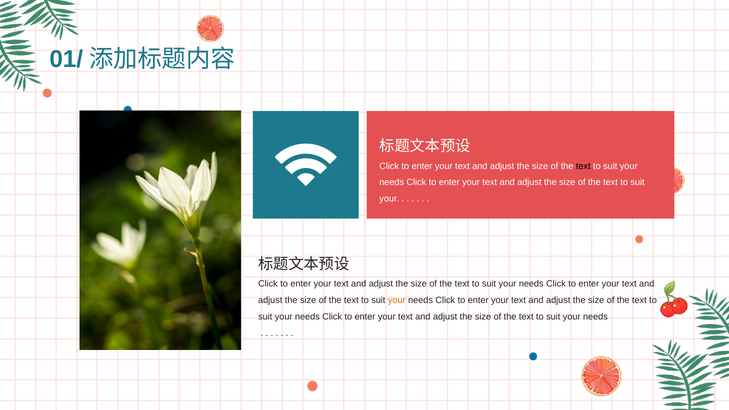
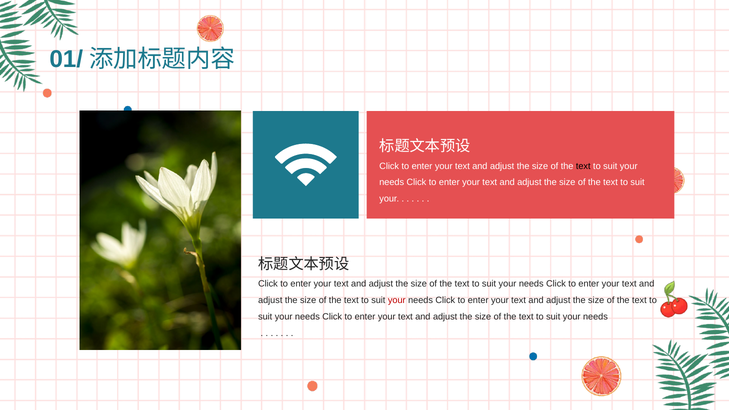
your at (397, 300) colour: orange -> red
